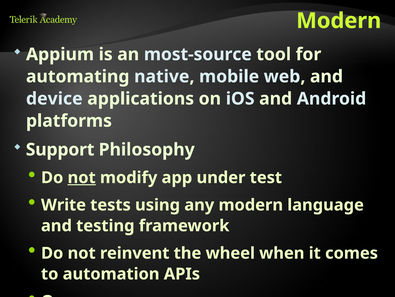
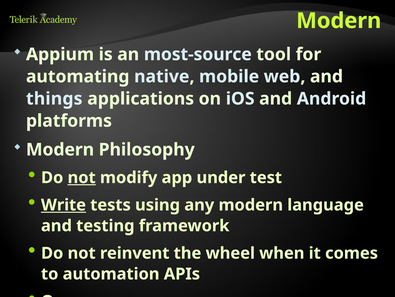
device: device -> things
Support at (60, 149): Support -> Modern
Write underline: none -> present
